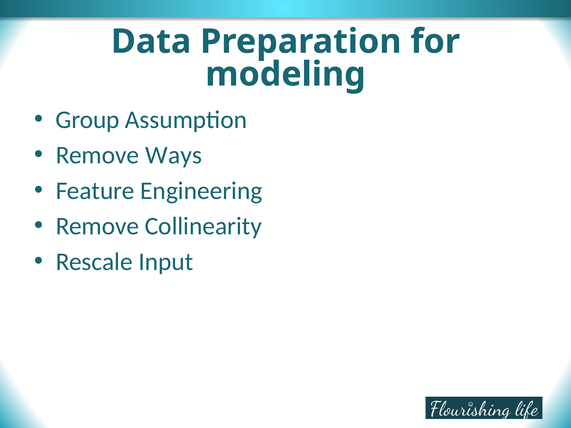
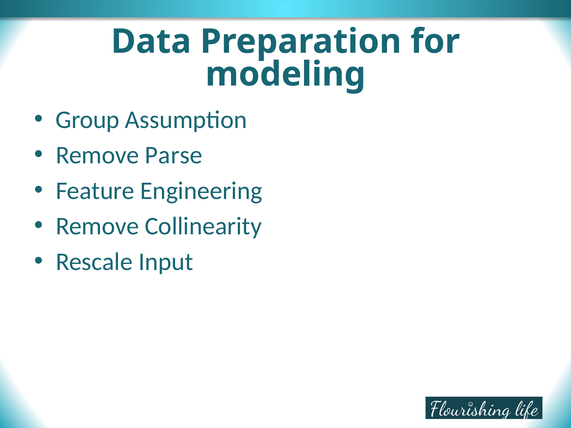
Ways: Ways -> Parse
